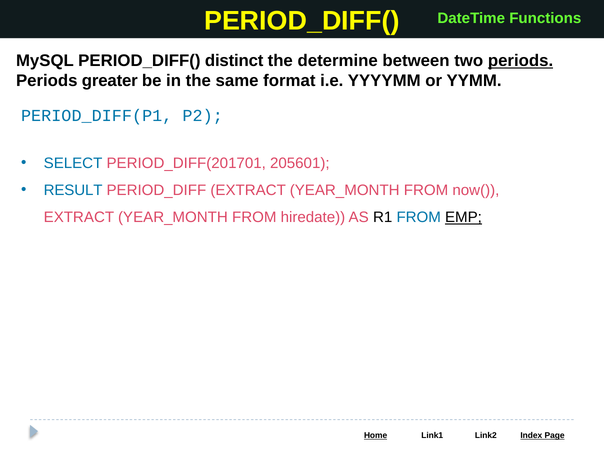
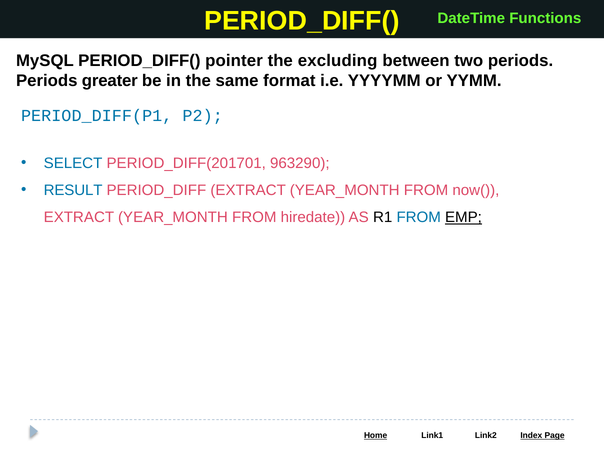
distinct: distinct -> pointer
determine: determine -> excluding
periods at (521, 61) underline: present -> none
205601: 205601 -> 963290
